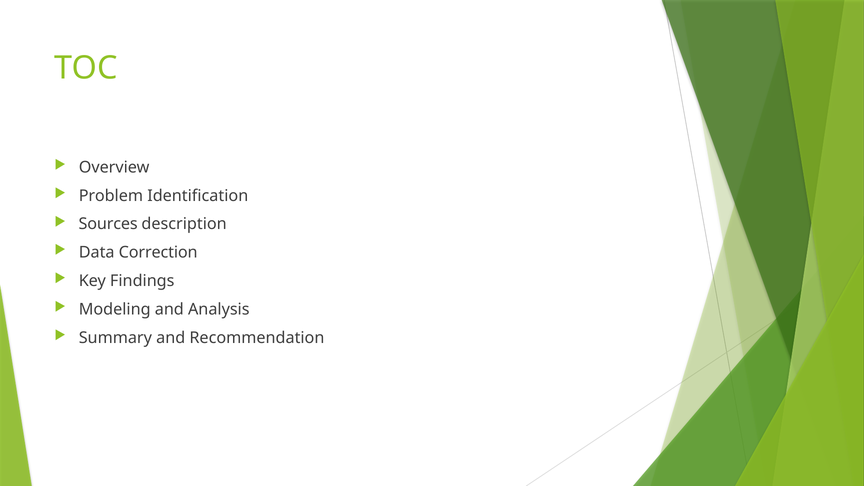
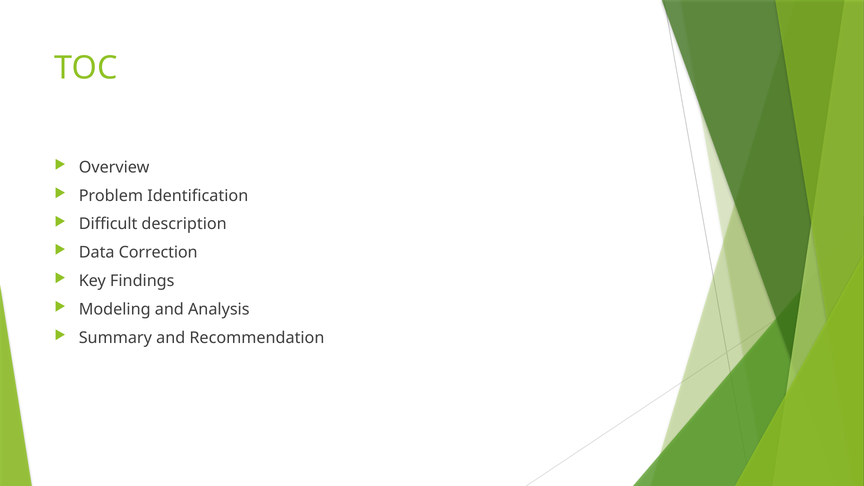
Sources: Sources -> Difficult
